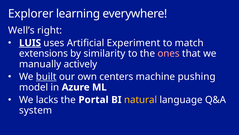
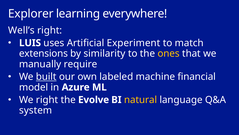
LUIS underline: present -> none
ones colour: pink -> yellow
actively: actively -> require
centers: centers -> labeled
pushing: pushing -> financial
We lacks: lacks -> right
Portal: Portal -> Evolve
